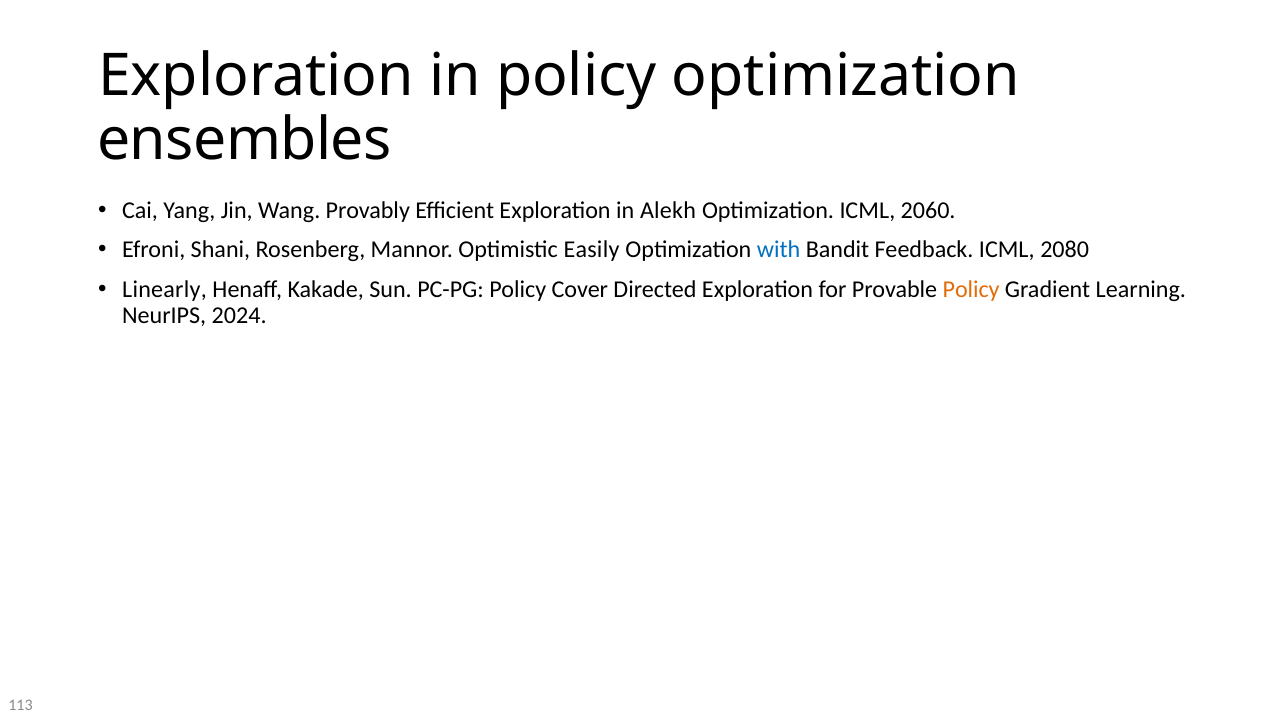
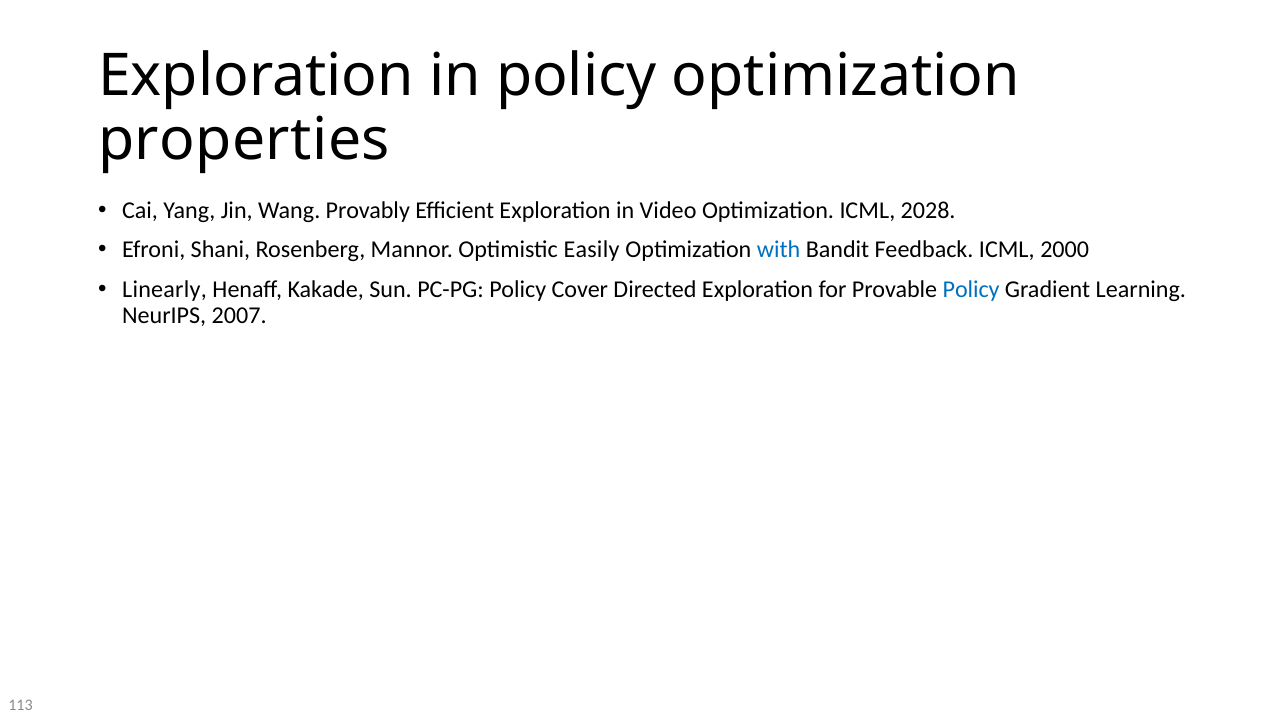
ensembles: ensembles -> properties
Alekh: Alekh -> Video
2060: 2060 -> 2028
2080: 2080 -> 2000
Policy at (971, 289) colour: orange -> blue
2024: 2024 -> 2007
